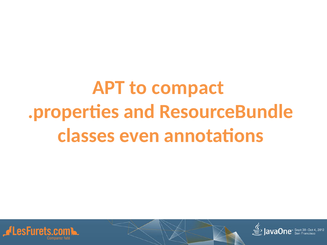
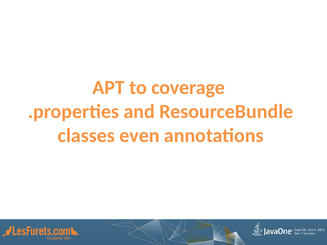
compact: compact -> coverage
